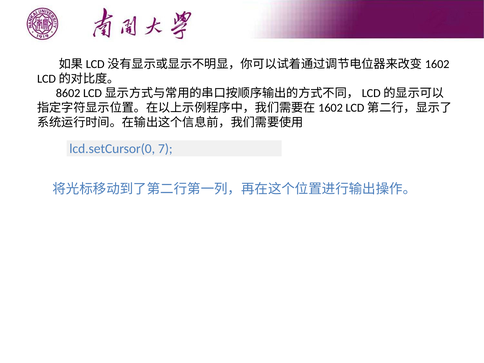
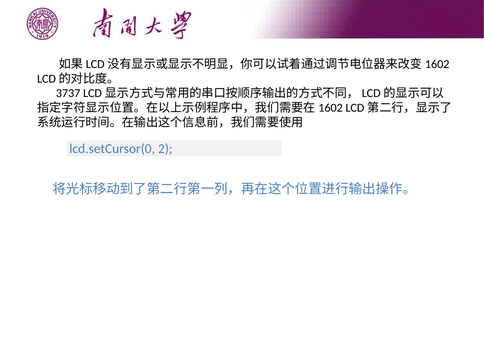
8602: 8602 -> 3737
7: 7 -> 2
